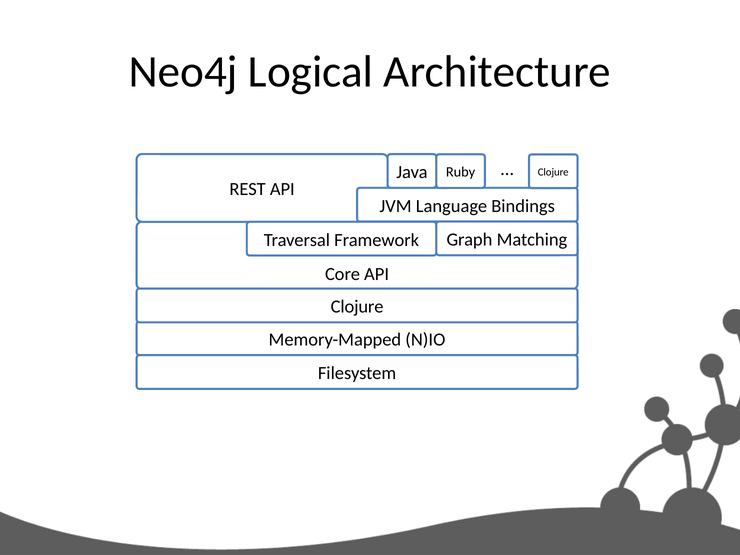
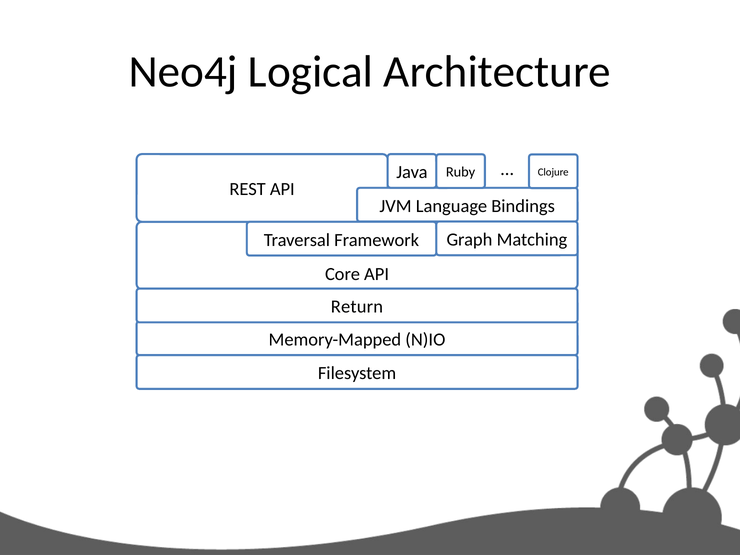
Clojure at (357, 307): Clojure -> Return
